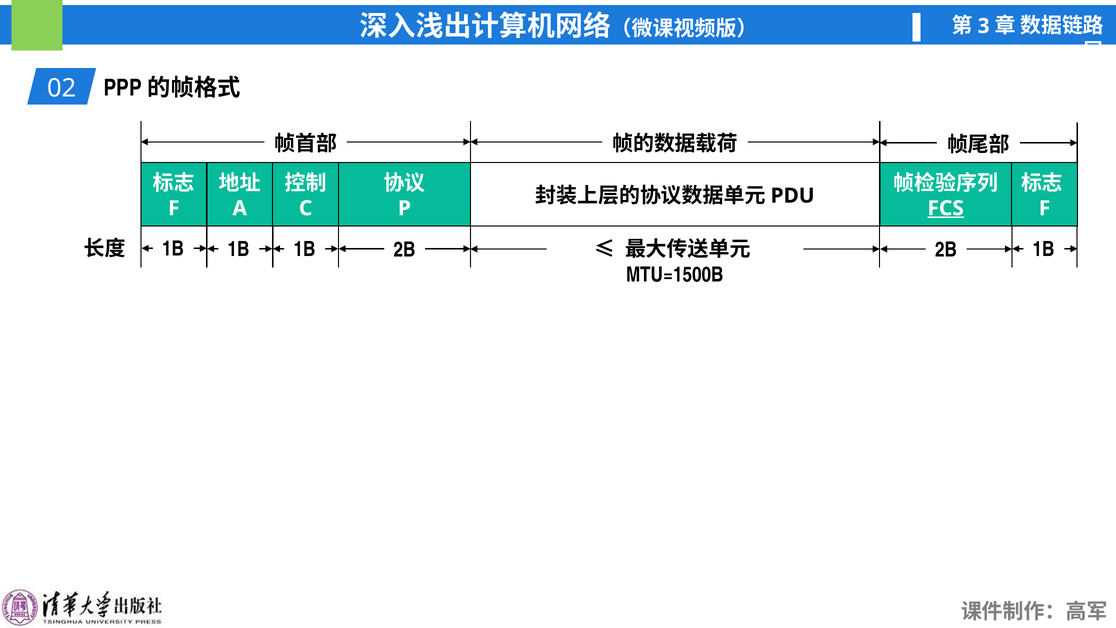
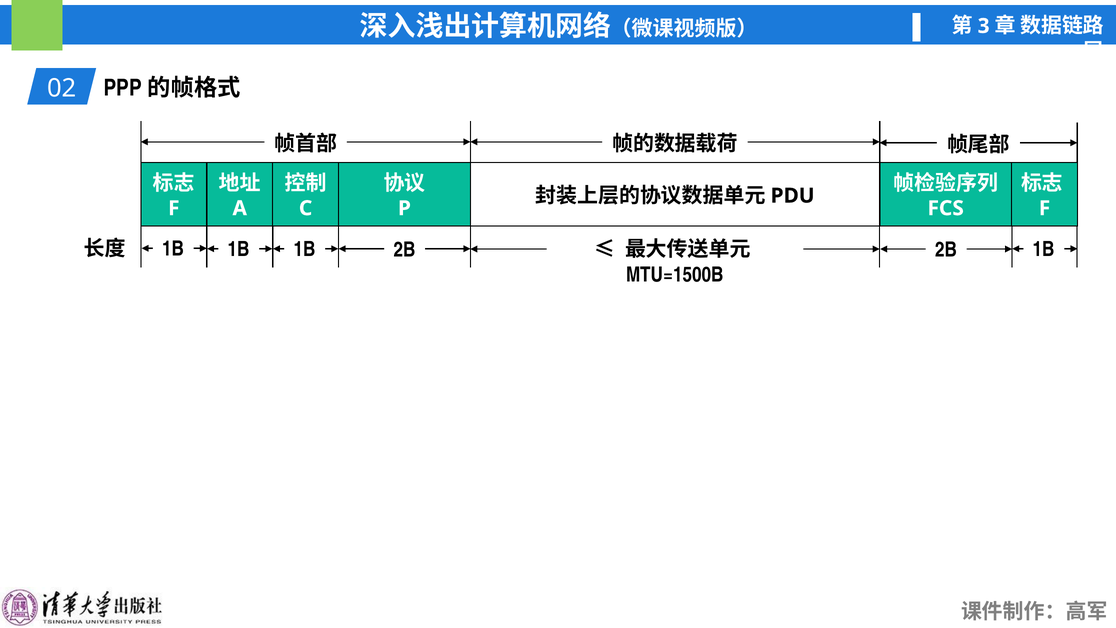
FCS underline: present -> none
